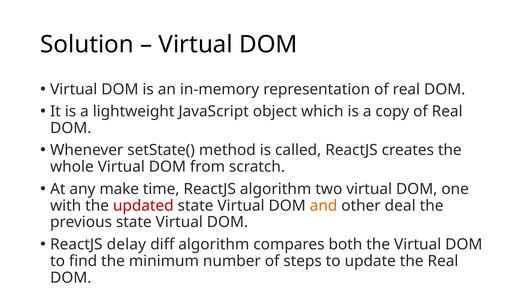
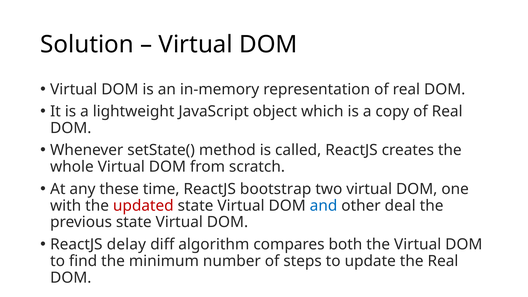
make: make -> these
ReactJS algorithm: algorithm -> bootstrap
and colour: orange -> blue
